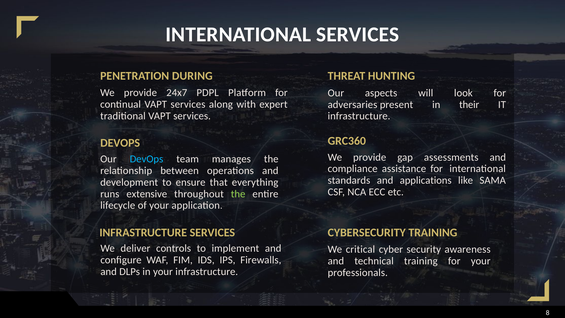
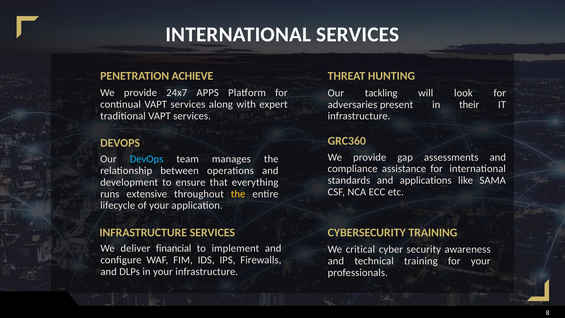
DURING: DURING -> ACHIEVE
PDPL: PDPL -> APPS
aspects: aspects -> tackling
the at (238, 194) colour: light green -> yellow
controls: controls -> financial
